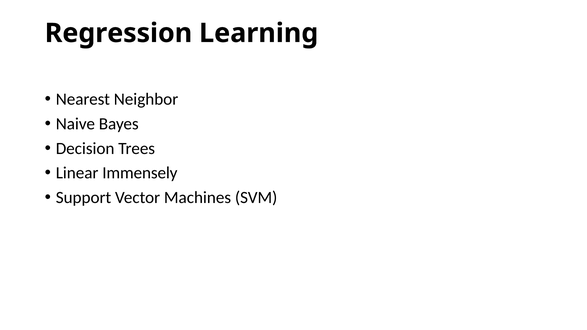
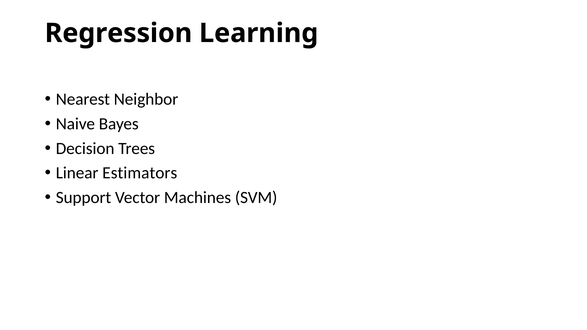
Immensely: Immensely -> Estimators
